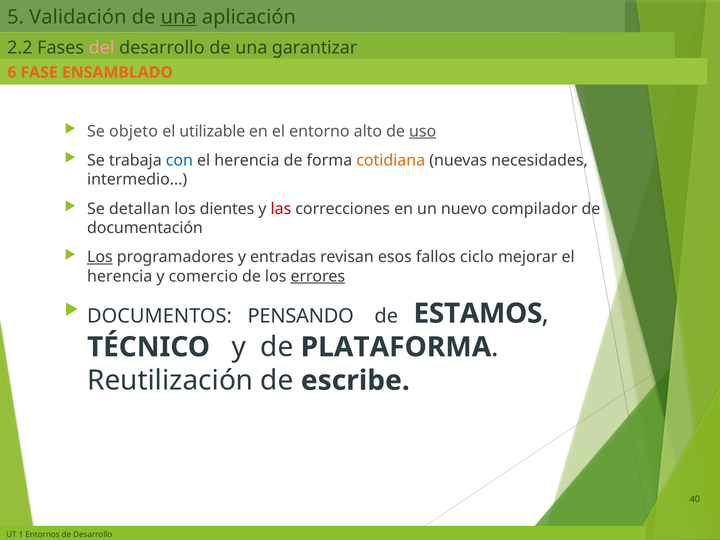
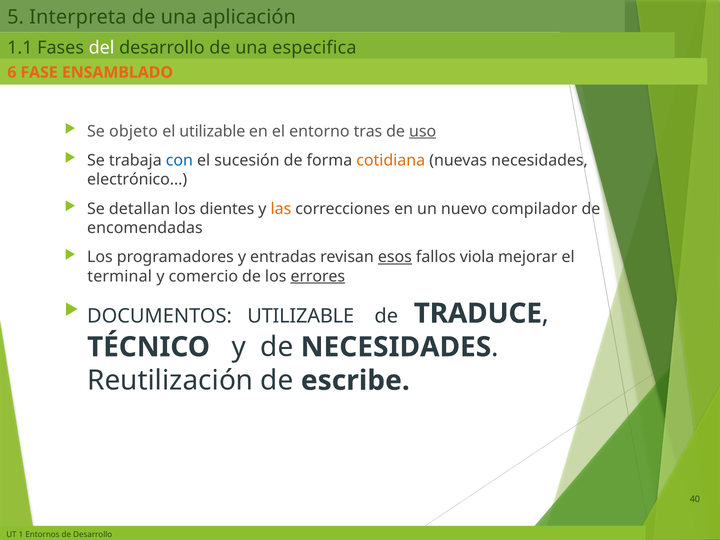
Validación: Validación -> Interpreta
una at (179, 17) underline: present -> none
2.2: 2.2 -> 1.1
del colour: pink -> white
garantizar: garantizar -> especifica
alto: alto -> tras
herencia at (247, 160): herencia -> sucesión
intermedio…: intermedio… -> electrónico…
las colour: red -> orange
documentación: documentación -> encomendadas
Los at (100, 257) underline: present -> none
esos underline: none -> present
ciclo: ciclo -> viola
herencia at (120, 276): herencia -> terminal
DOCUMENTOS PENSANDO: PENSANDO -> UTILIZABLE
ESTAMOS: ESTAMOS -> TRADUCE
de PLATAFORMA: PLATAFORMA -> NECESIDADES
